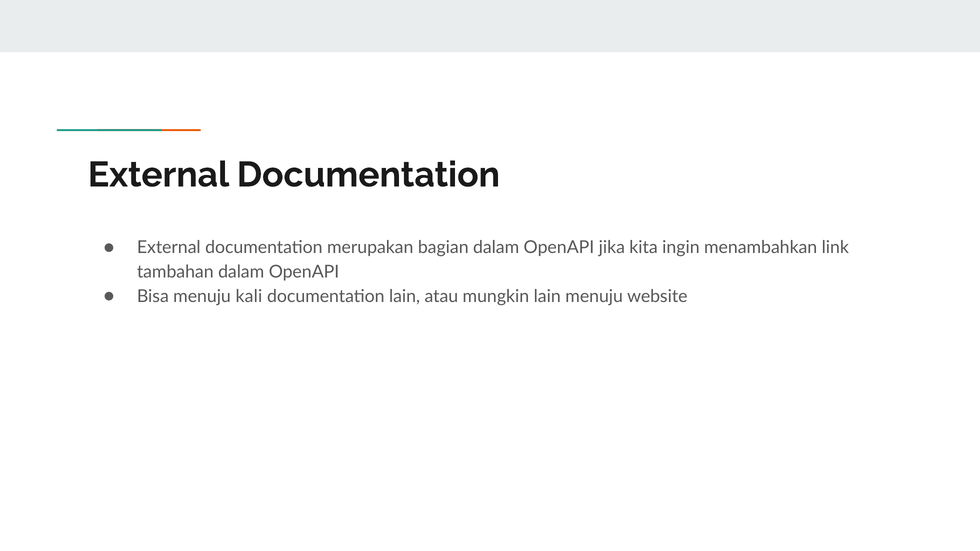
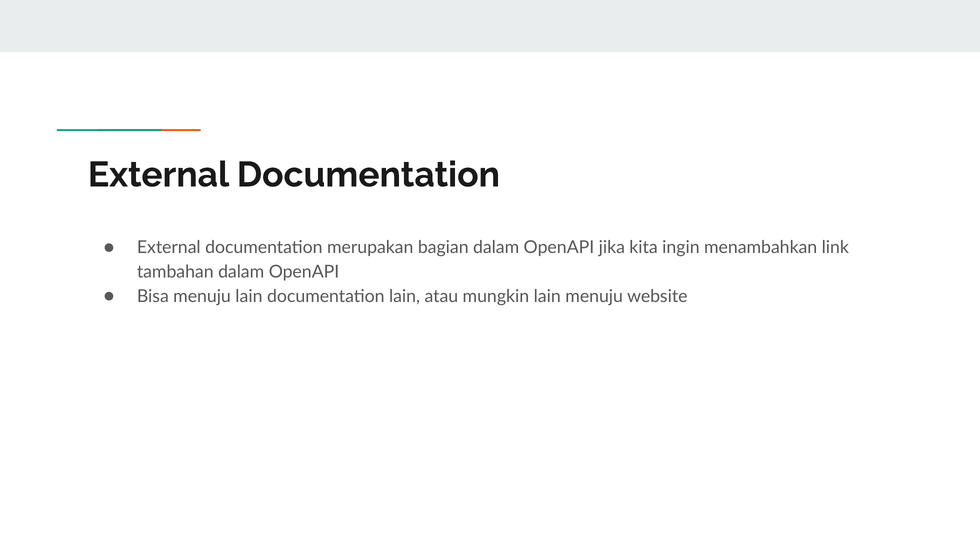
menuju kali: kali -> lain
